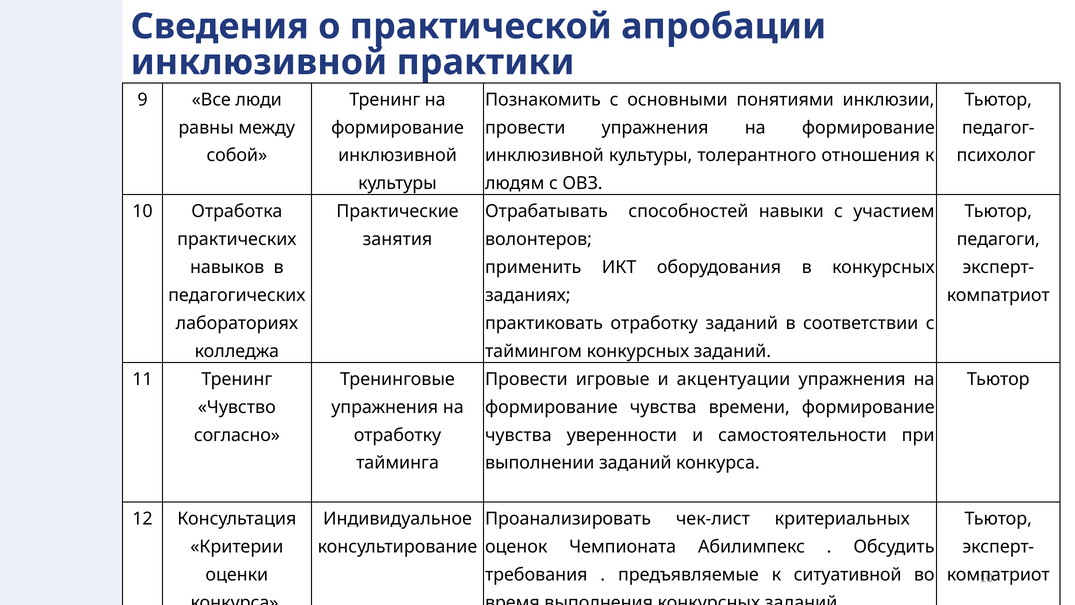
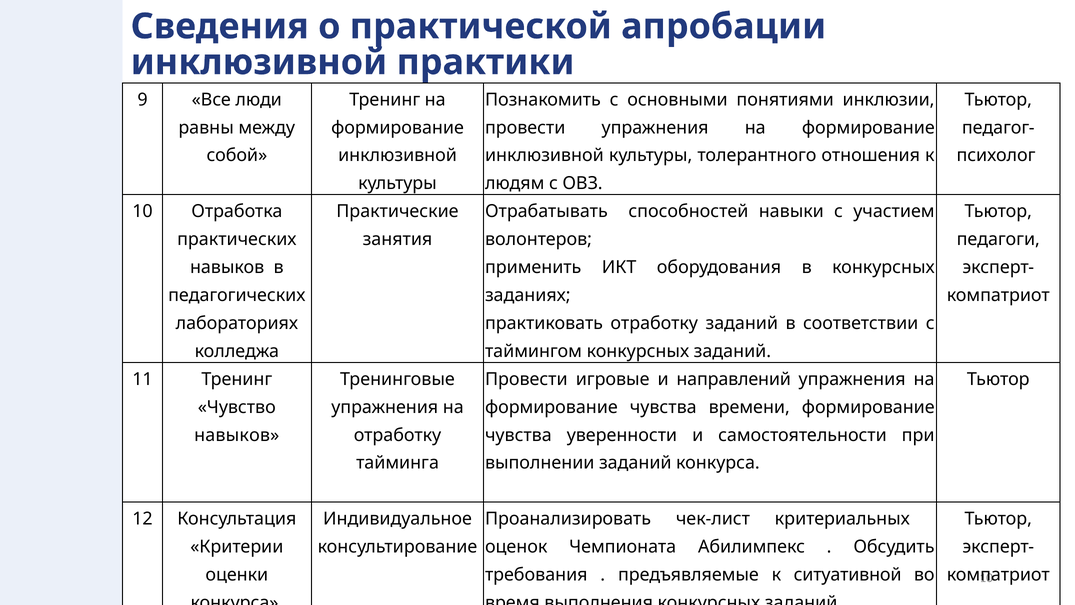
акцентуации: акцентуации -> направлений
согласно at (237, 435): согласно -> навыков
